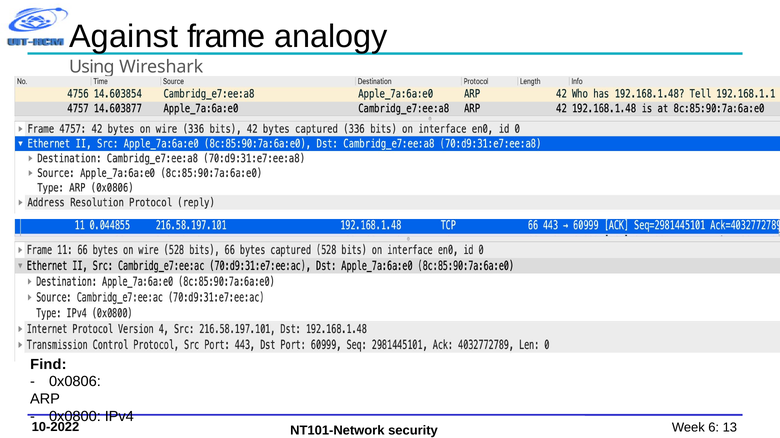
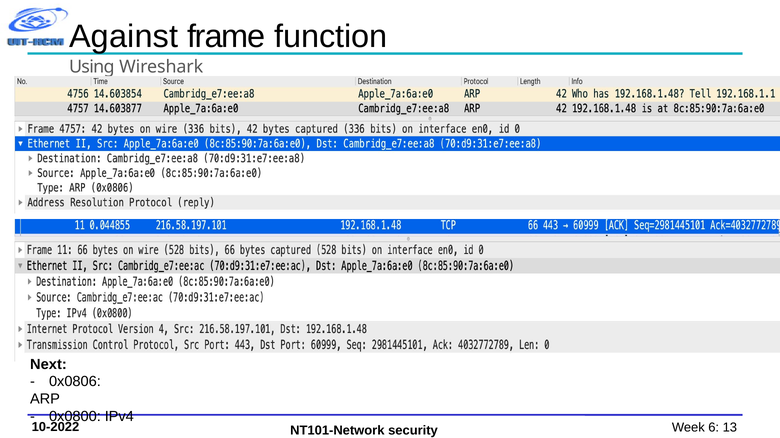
analogy: analogy -> function
Find: Find -> Next
